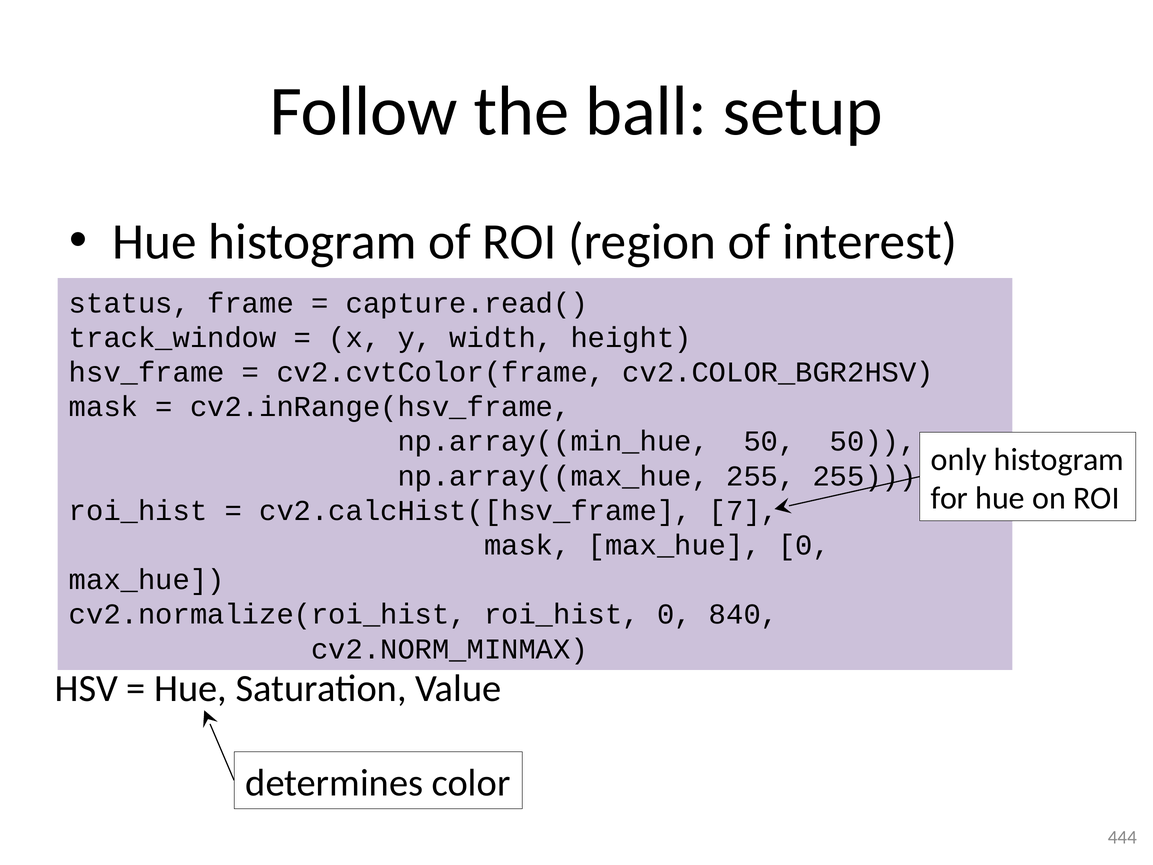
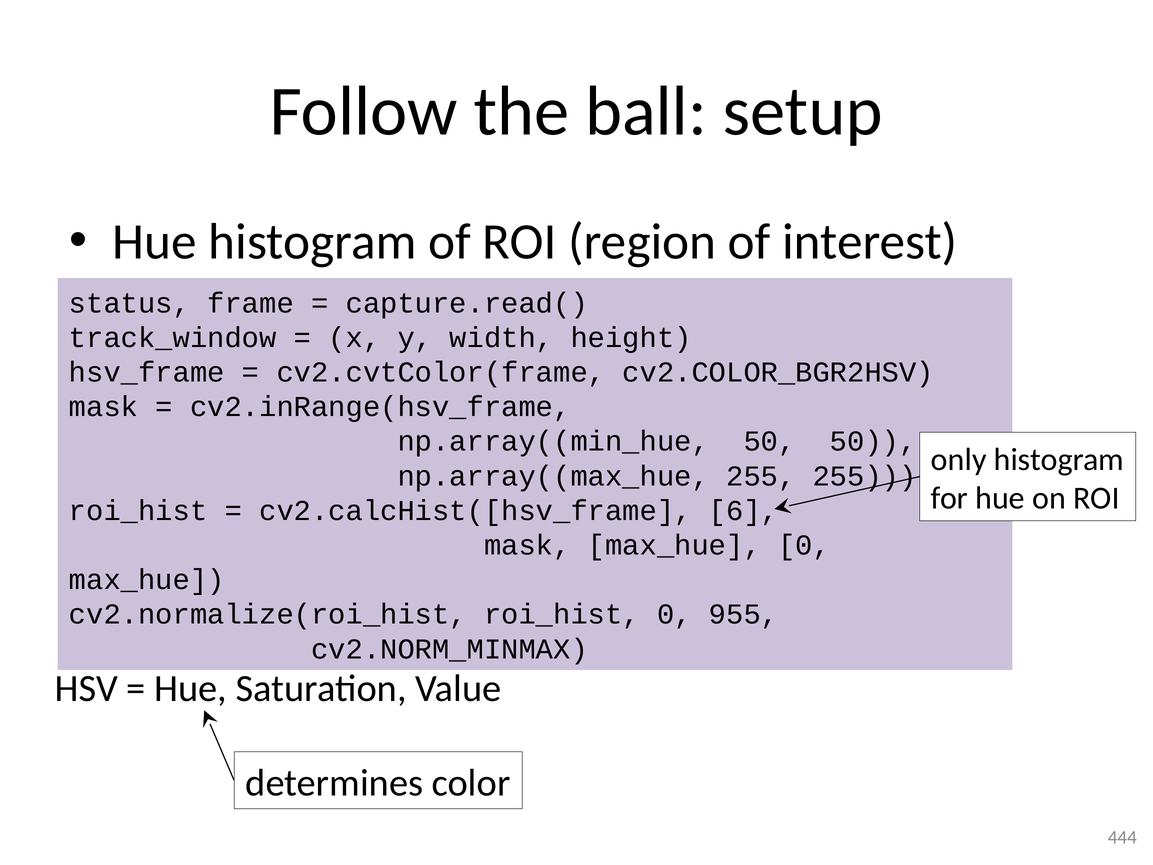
7: 7 -> 6
840: 840 -> 955
